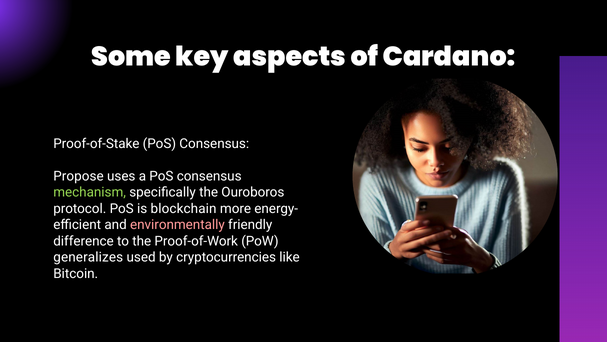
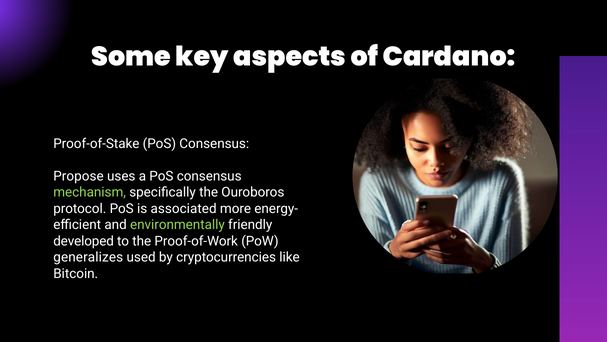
blockchain: blockchain -> associated
environmentally colour: pink -> light green
difference: difference -> developed
